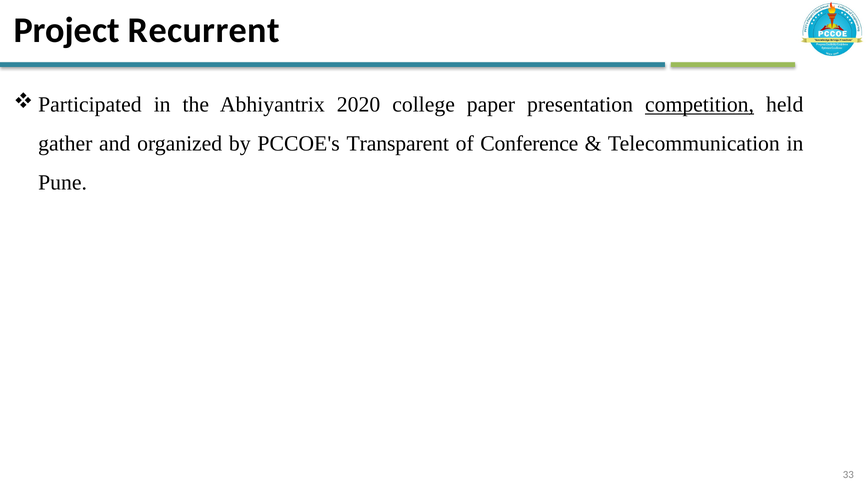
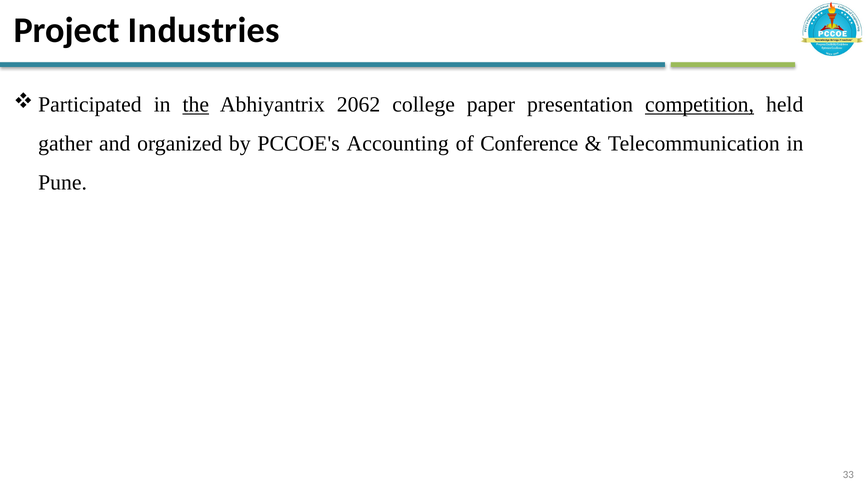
Recurrent: Recurrent -> Industries
the underline: none -> present
2020: 2020 -> 2062
Transparent: Transparent -> Accounting
